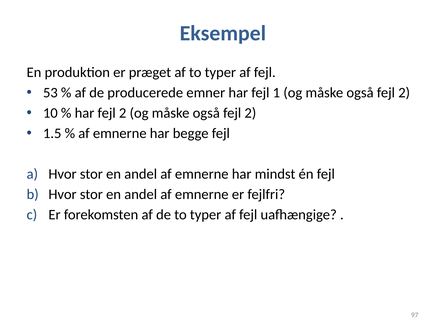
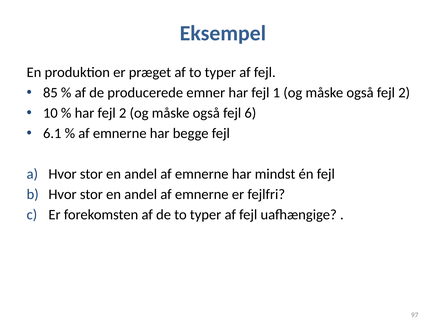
53: 53 -> 85
2 at (250, 113): 2 -> 6
1.5: 1.5 -> 6.1
